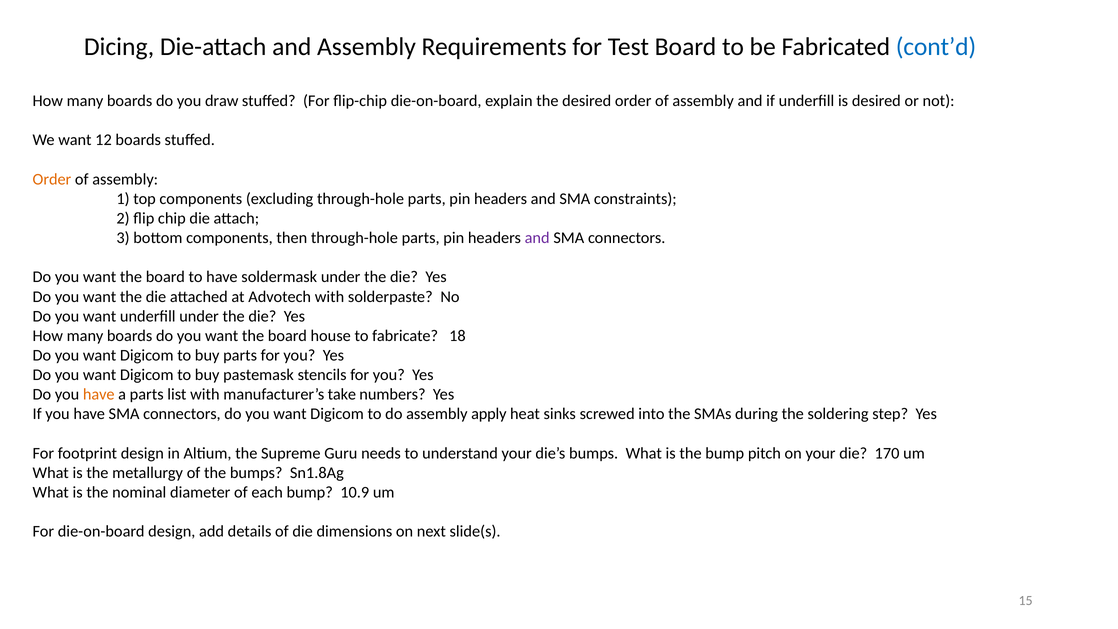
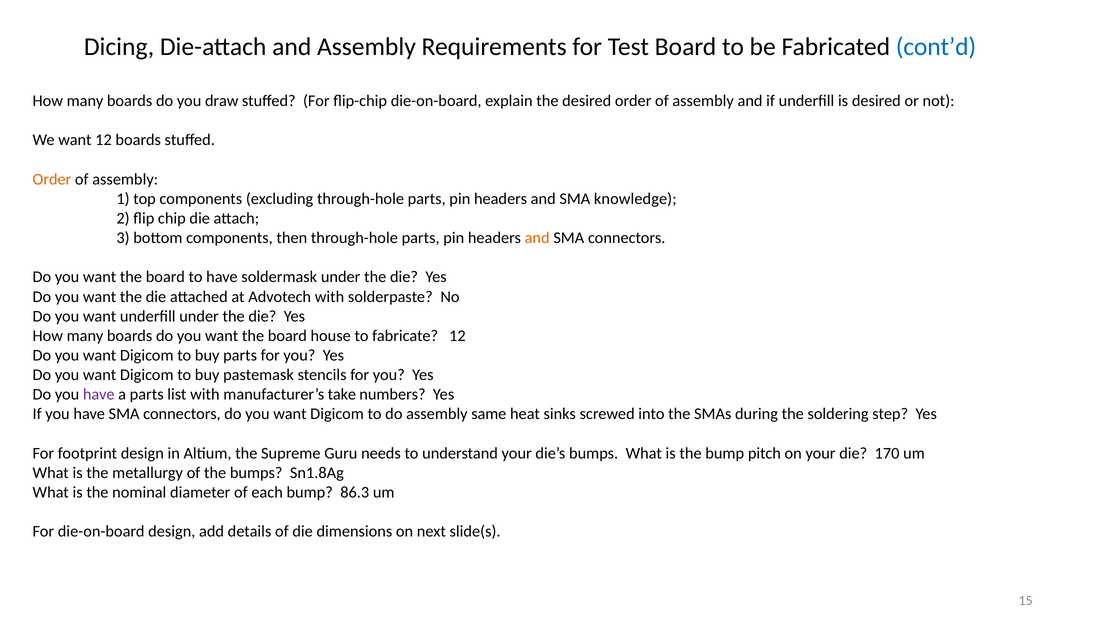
constraints: constraints -> knowledge
and at (537, 238) colour: purple -> orange
fabricate 18: 18 -> 12
have at (99, 394) colour: orange -> purple
apply: apply -> same
10.9: 10.9 -> 86.3
